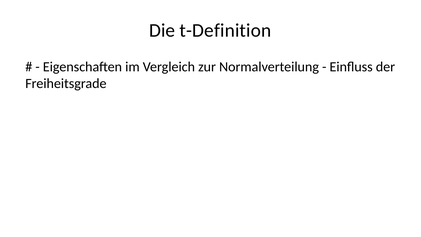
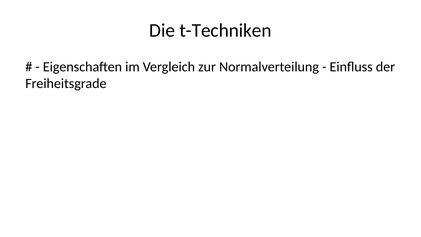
t-Definition: t-Definition -> t-Techniken
